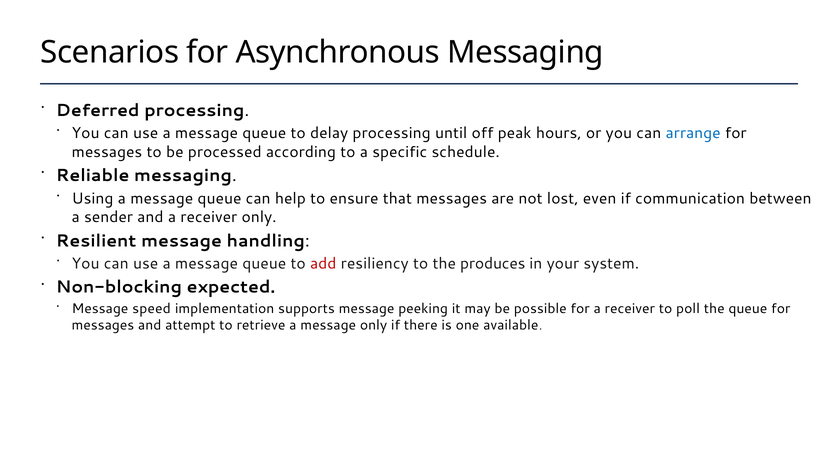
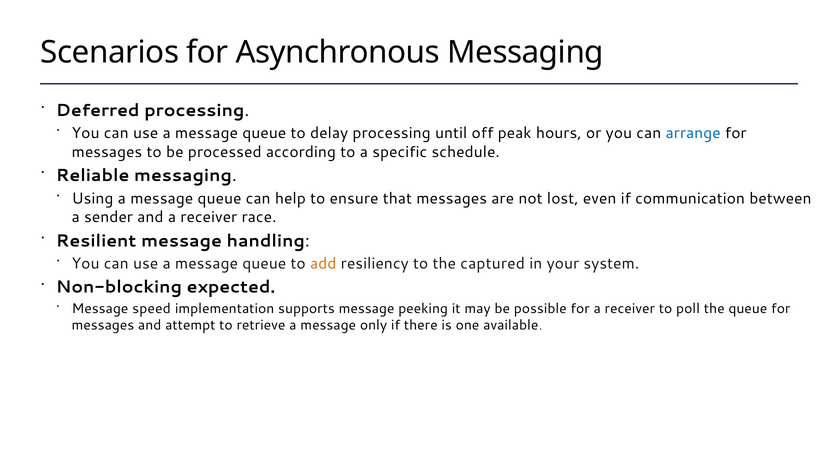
receiver only: only -> race
add colour: red -> orange
produces: produces -> captured
